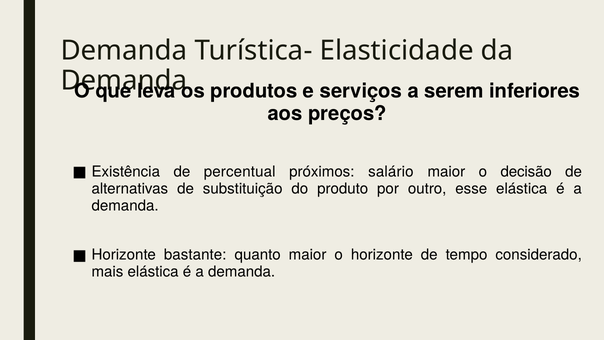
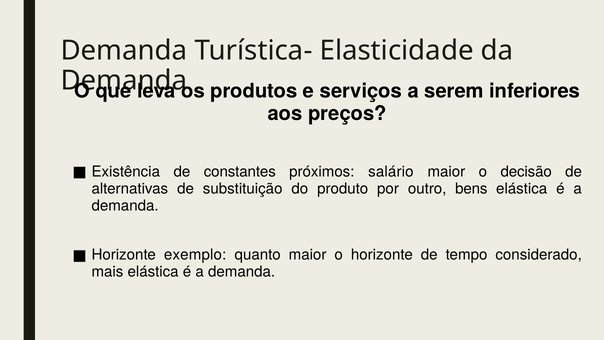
percentual: percentual -> constantes
esse: esse -> bens
bastante: bastante -> exemplo
